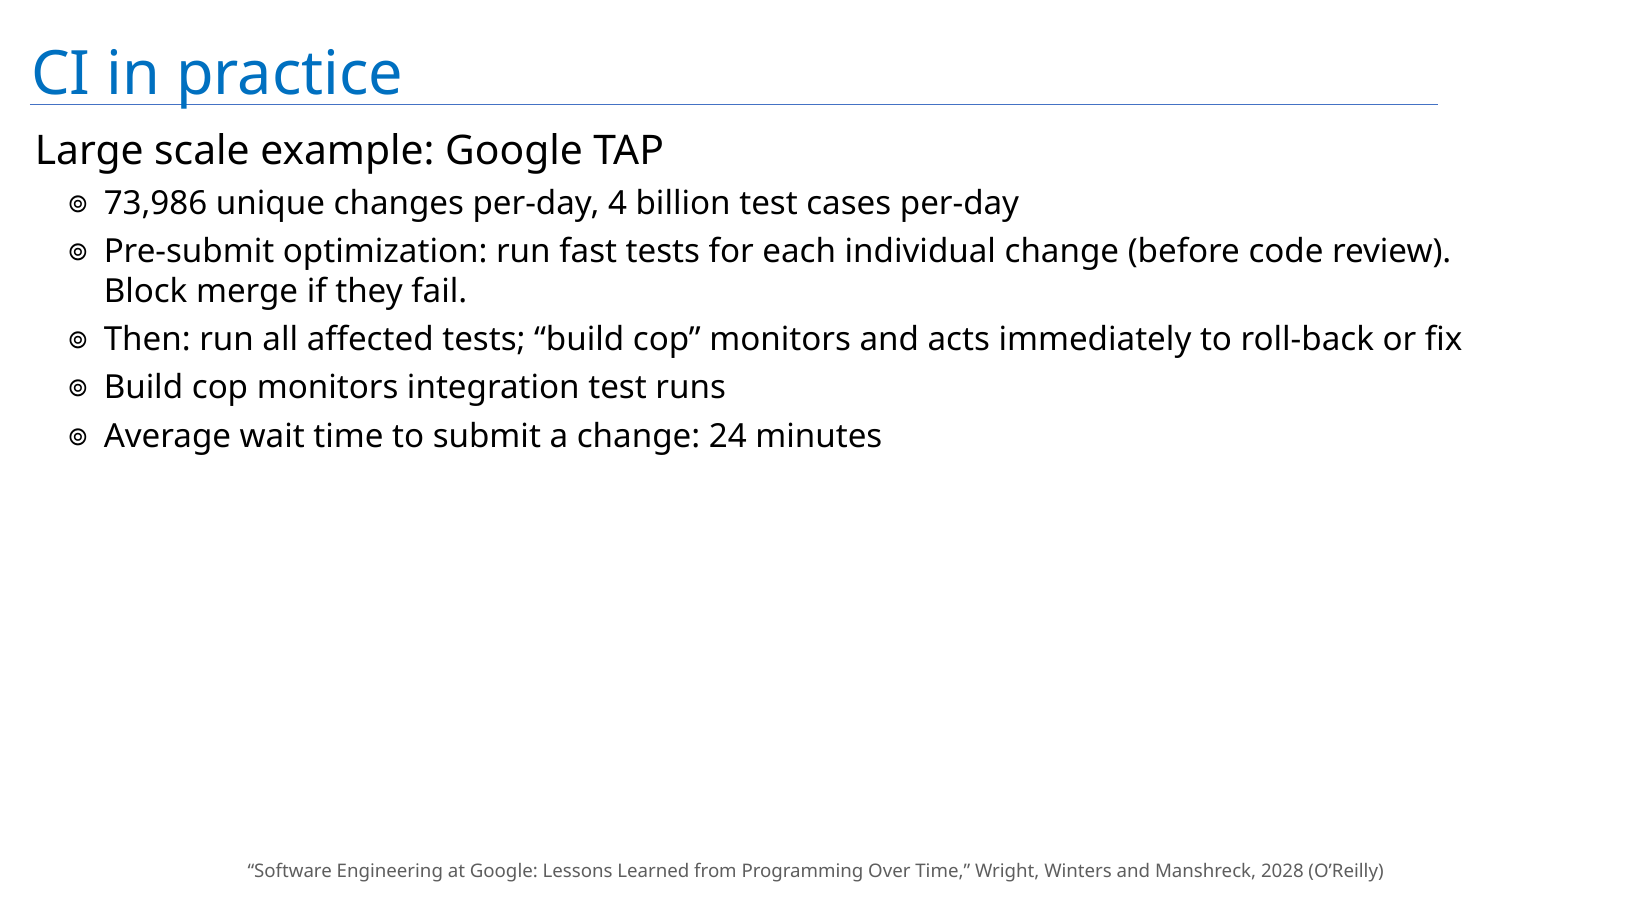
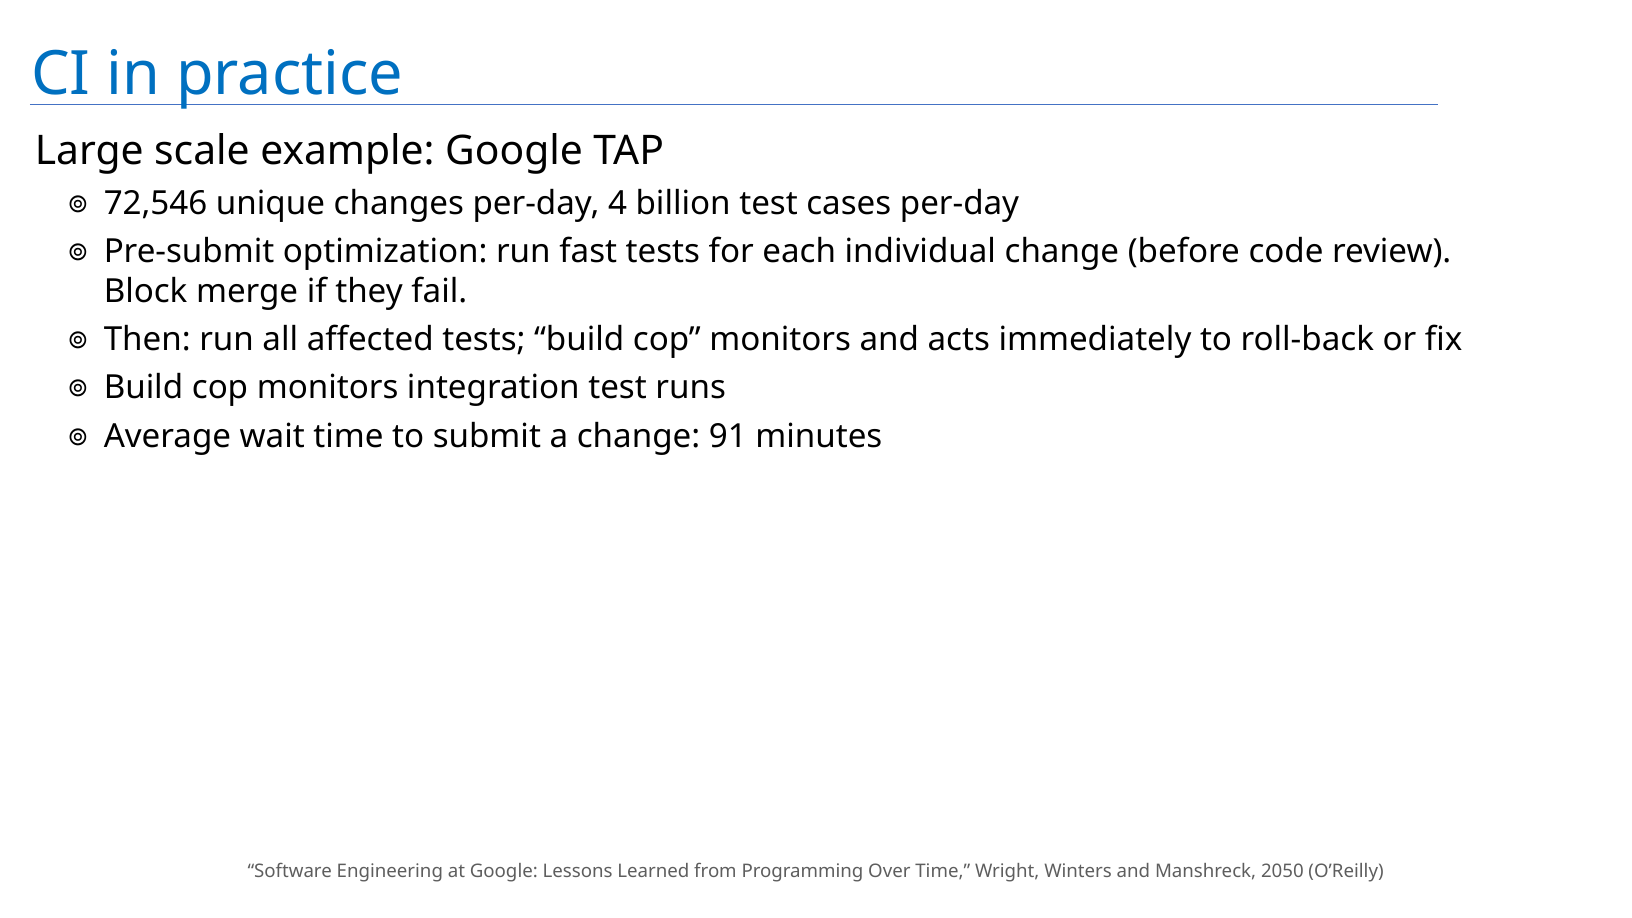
73,986: 73,986 -> 72,546
24: 24 -> 91
2028: 2028 -> 2050
